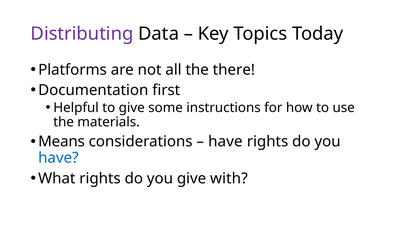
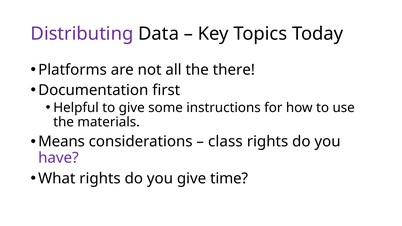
have at (225, 142): have -> class
have at (58, 158) colour: blue -> purple
with: with -> time
